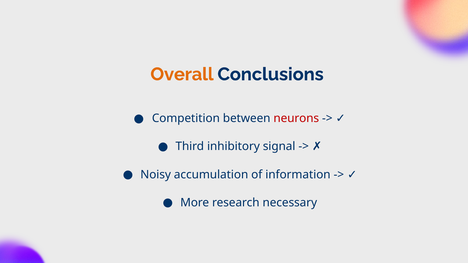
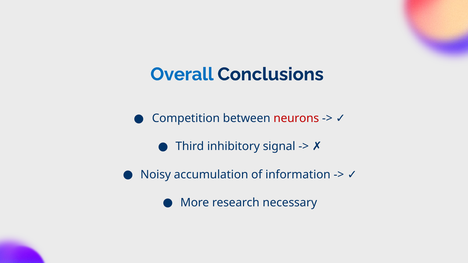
Overall colour: orange -> blue
